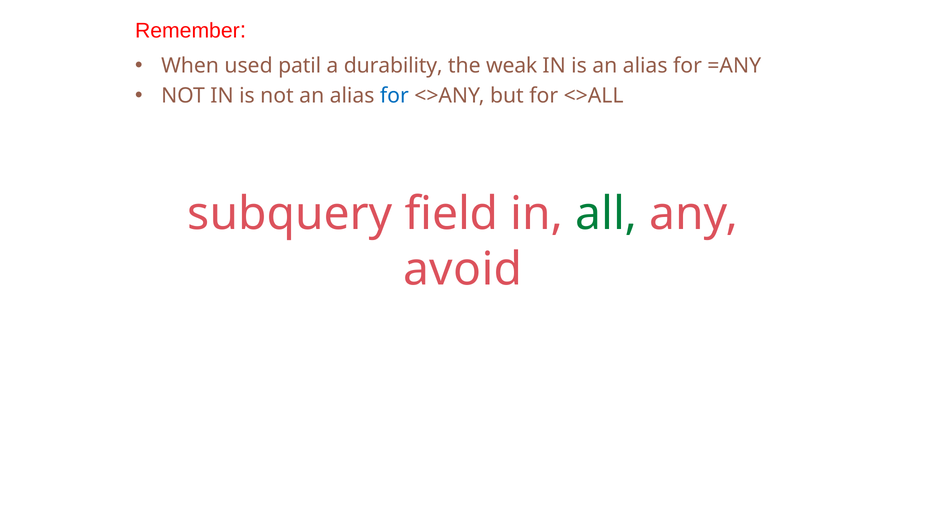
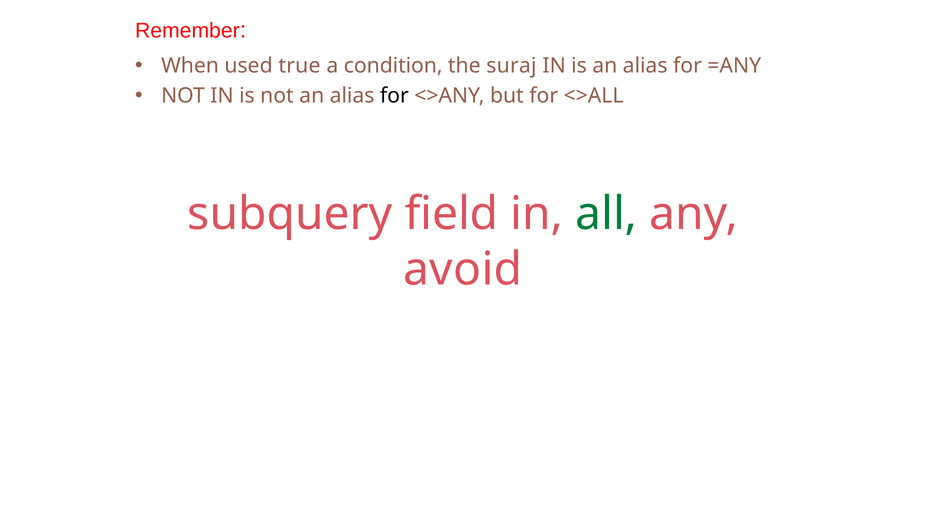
patil: patil -> true
durability: durability -> condition
weak: weak -> suraj
for at (394, 96) colour: blue -> black
